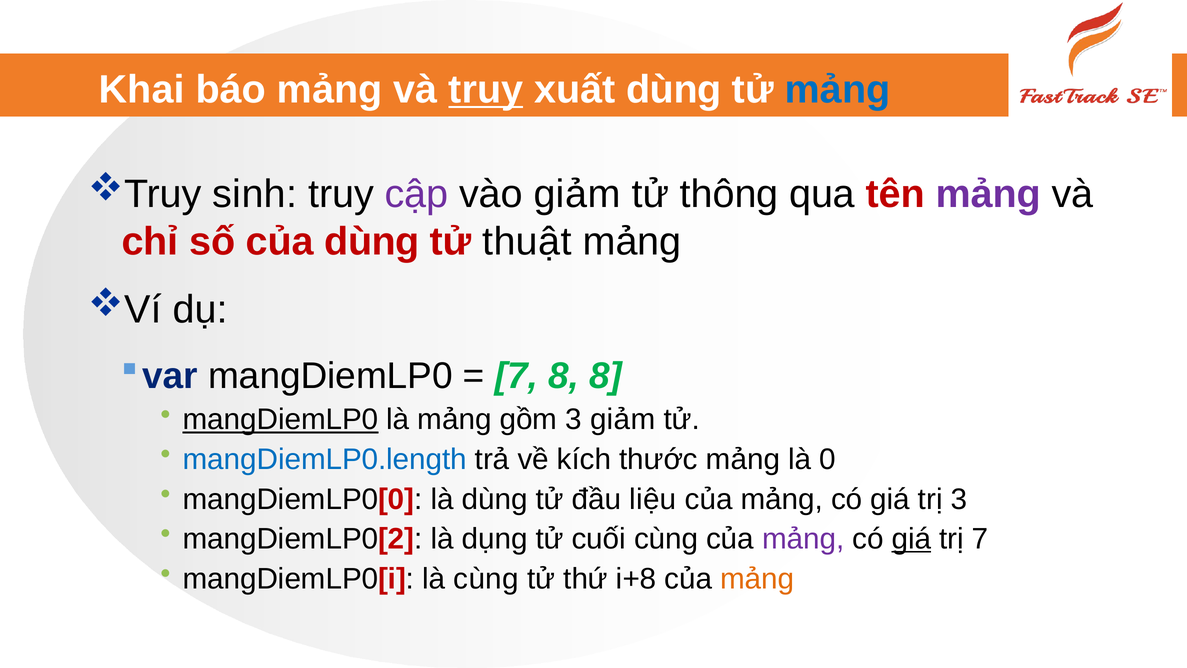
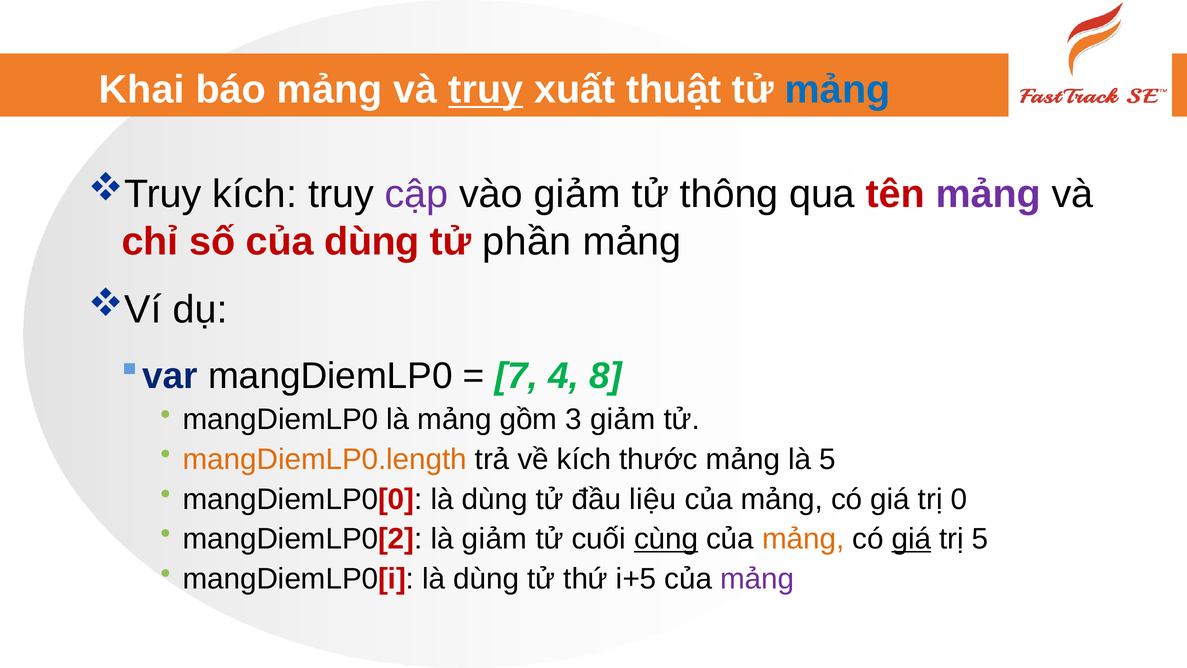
xuất dùng: dùng -> thuật
sinh at (255, 194): sinh -> kích
thuật: thuật -> phần
7 8: 8 -> 4
mangDiemLP0 at (281, 419) underline: present -> none
mangDiemLP0.length colour: blue -> orange
là 0: 0 -> 5
trị 3: 3 -> 0
là dụng: dụng -> giảm
cùng at (666, 539) underline: none -> present
mảng at (803, 539) colour: purple -> orange
trị 7: 7 -> 5
mangDiemLP0[i là cùng: cùng -> dùng
i+8: i+8 -> i+5
mảng at (757, 578) colour: orange -> purple
